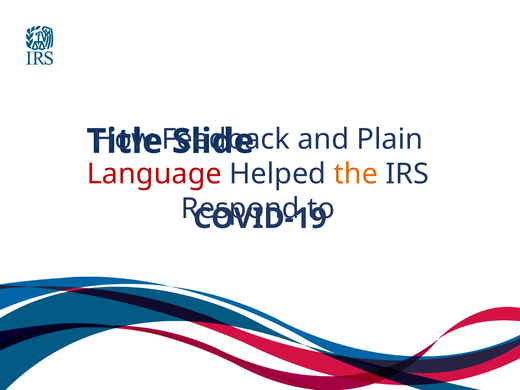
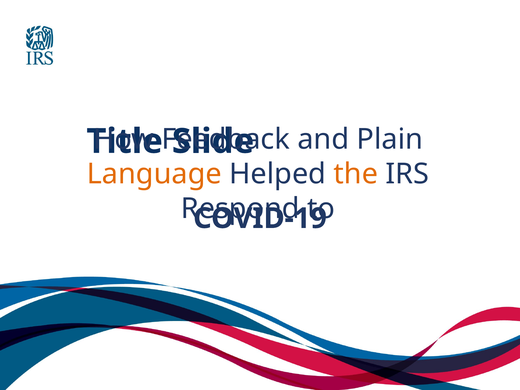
Language colour: red -> orange
